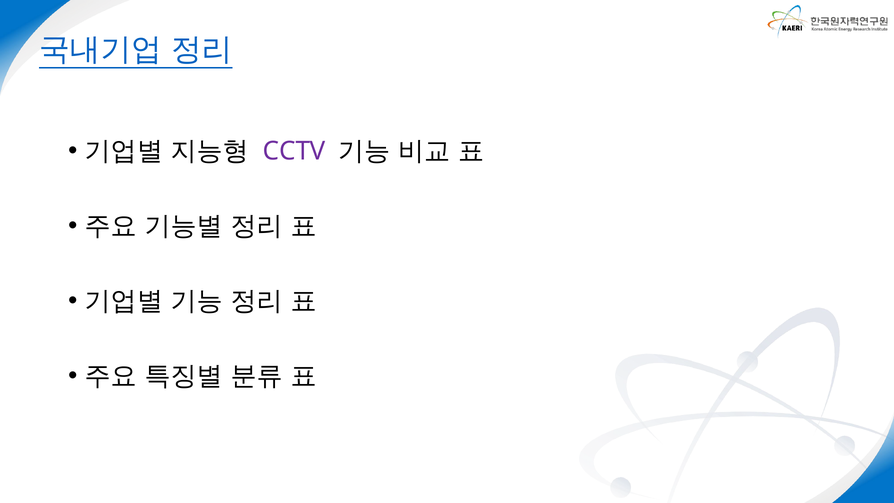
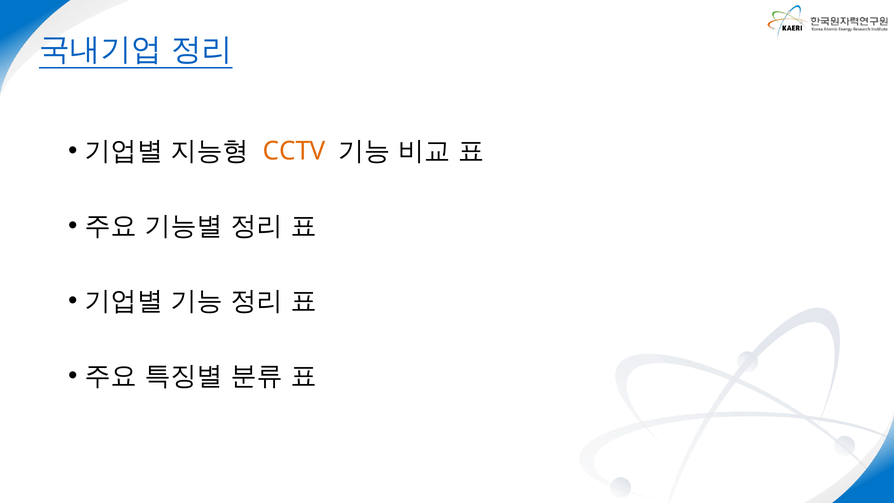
CCTV colour: purple -> orange
